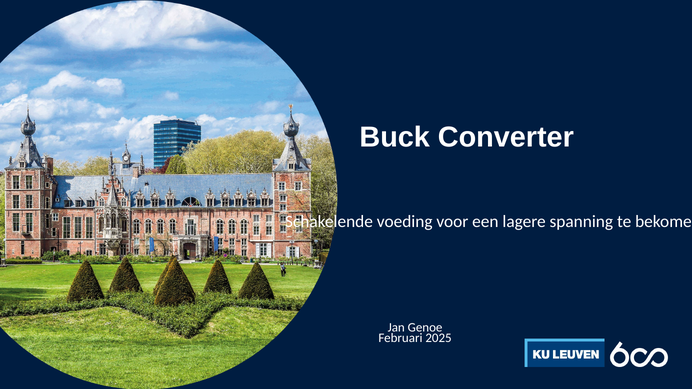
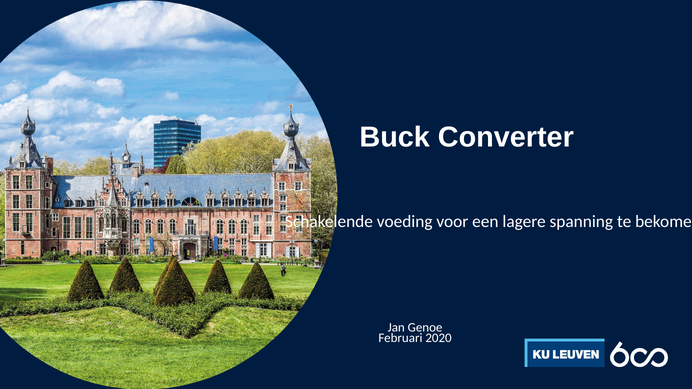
2025: 2025 -> 2020
